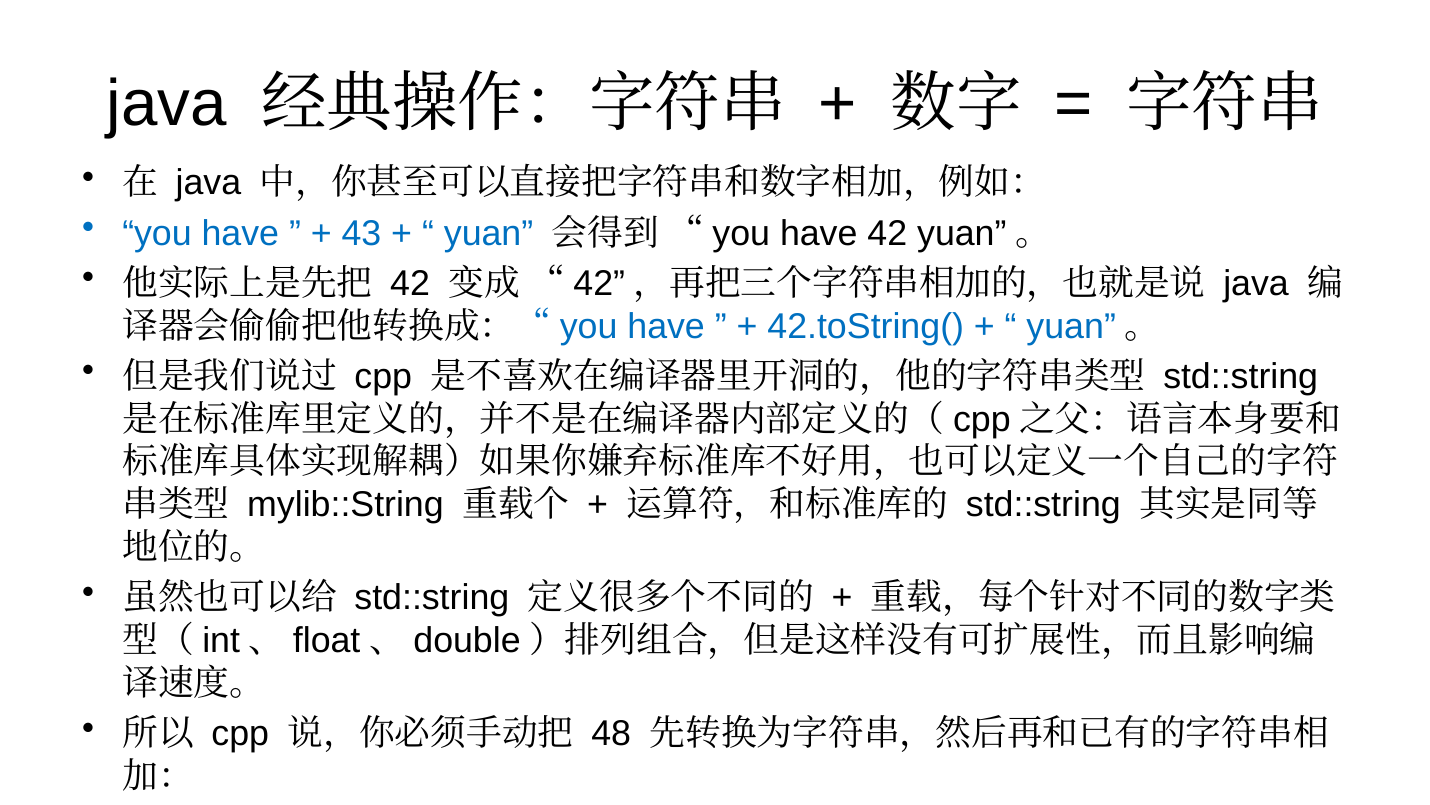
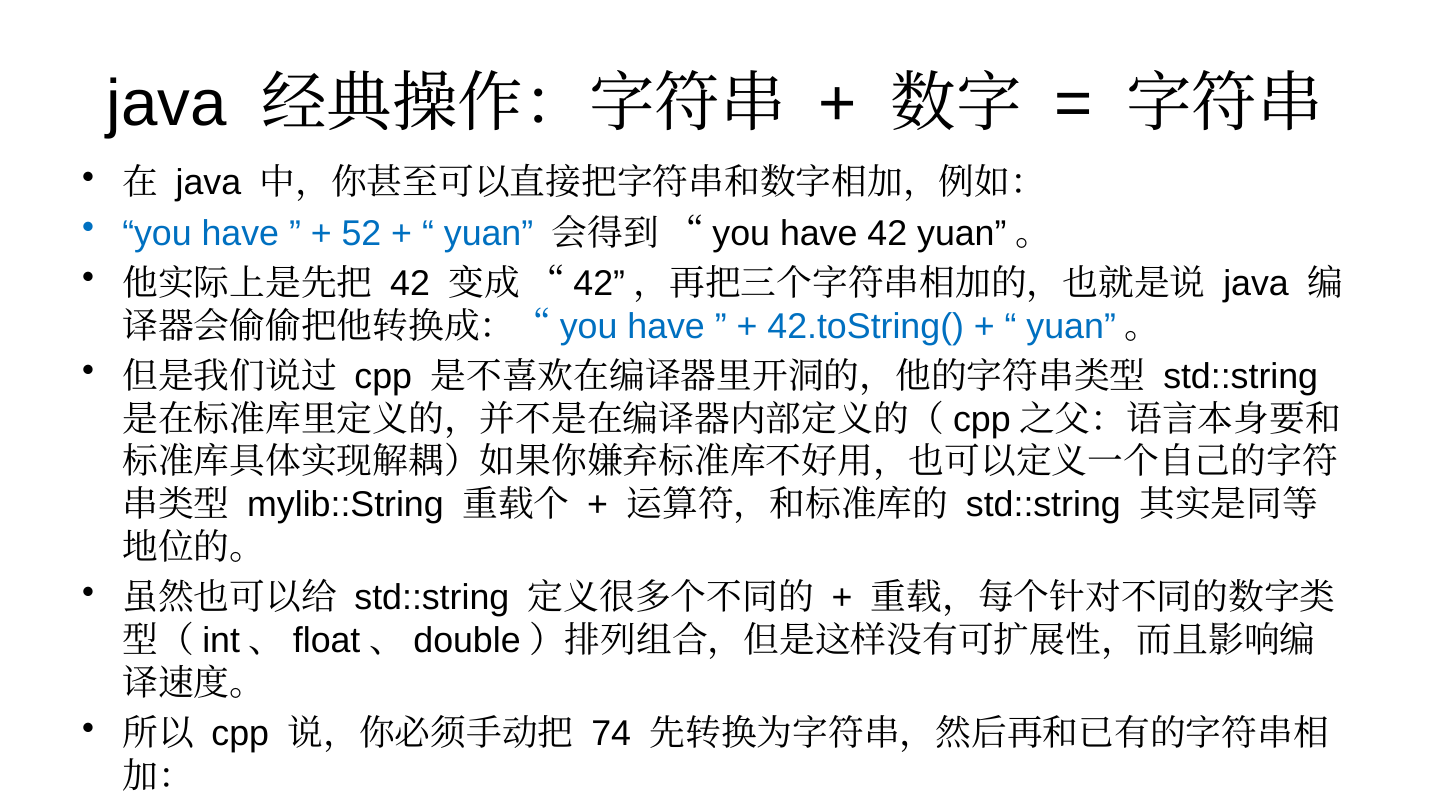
43: 43 -> 52
48: 48 -> 74
